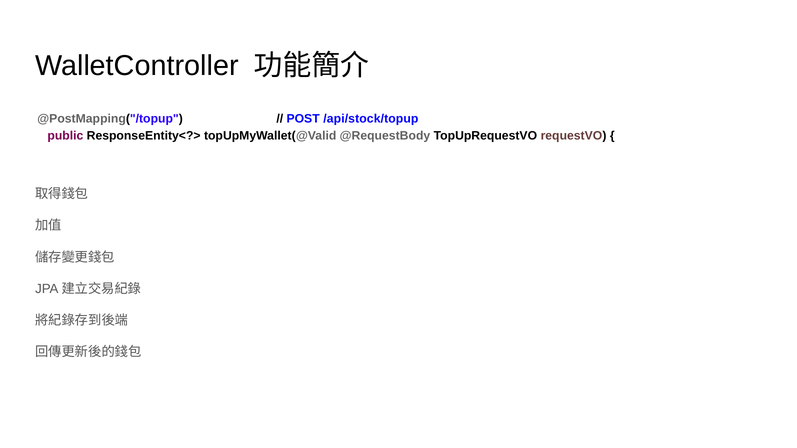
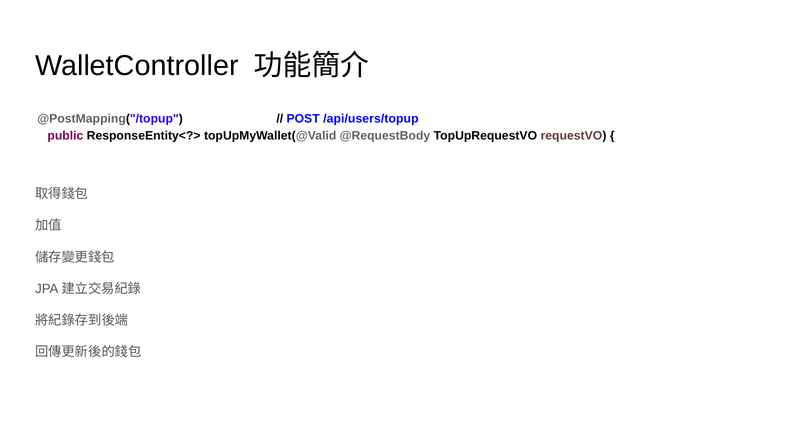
/api/stock/topup: /api/stock/topup -> /api/users/topup
